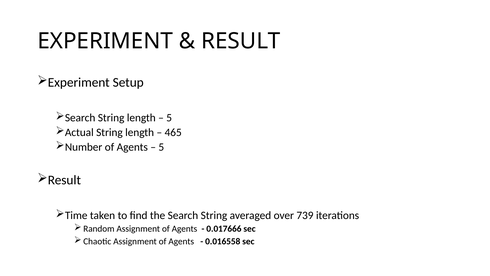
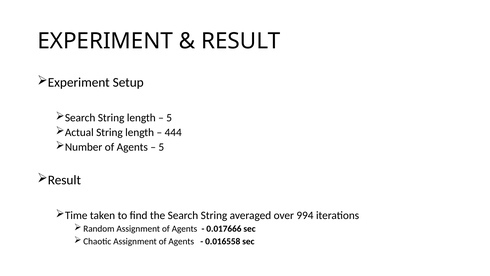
465: 465 -> 444
739: 739 -> 994
